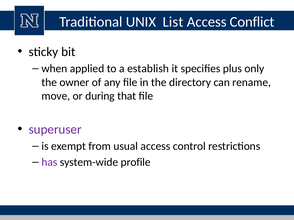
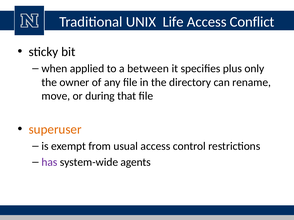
List: List -> Life
establish: establish -> between
superuser colour: purple -> orange
profile: profile -> agents
